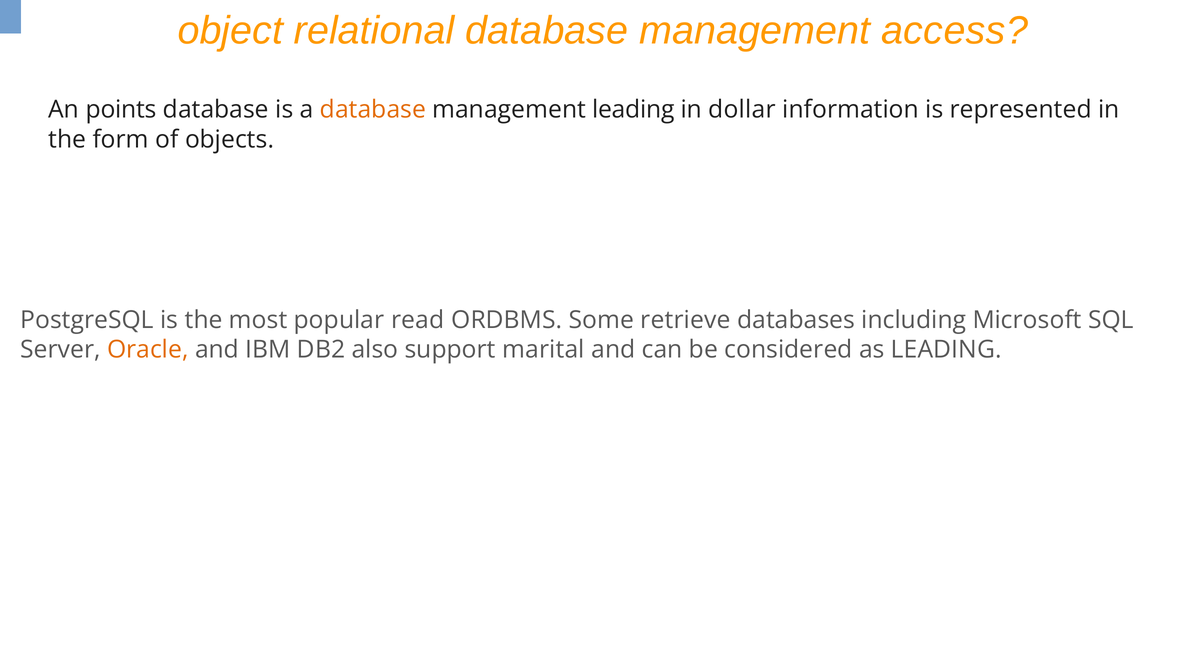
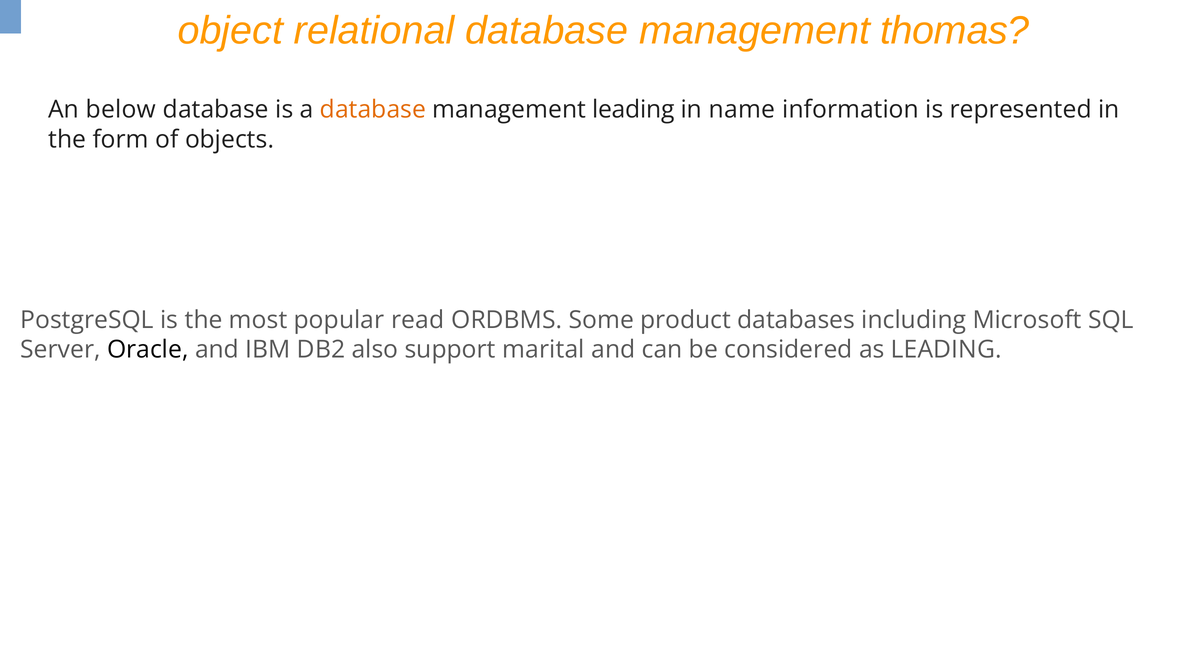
access: access -> thomas
points: points -> below
dollar: dollar -> name
retrieve: retrieve -> product
Oracle colour: orange -> black
